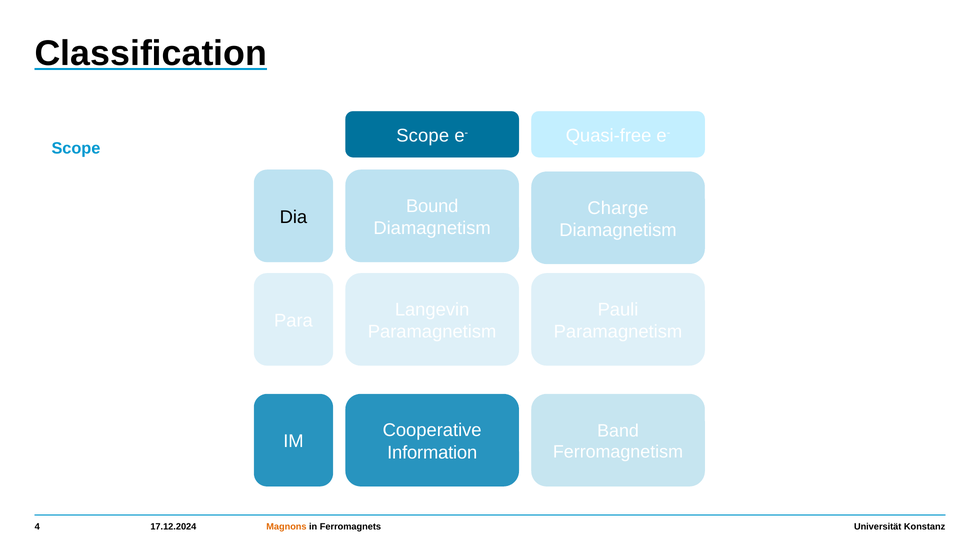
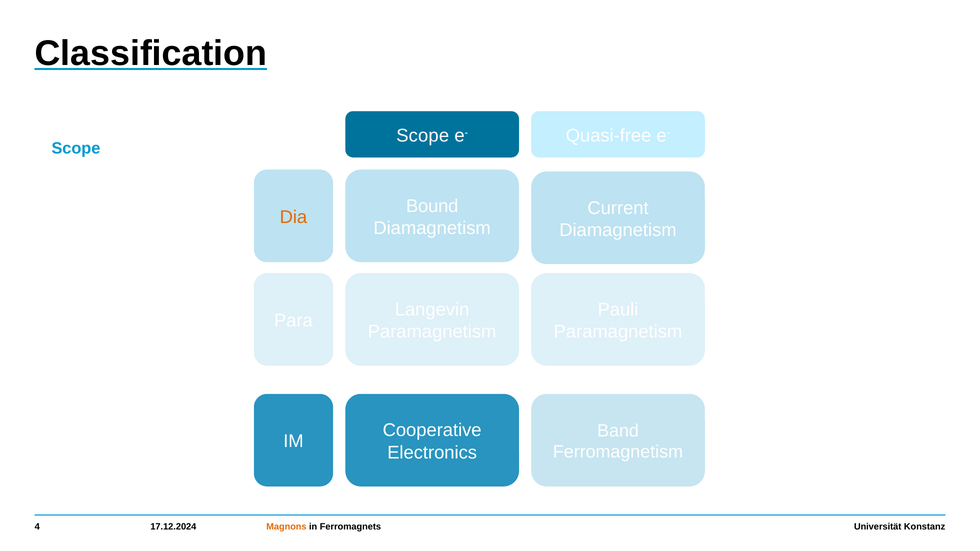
Charge: Charge -> Current
Dia colour: black -> orange
Information: Information -> Electronics
